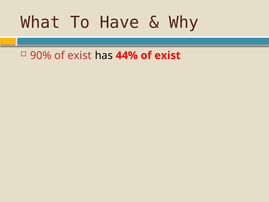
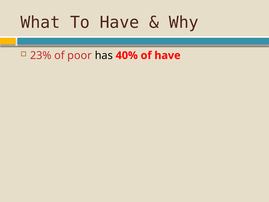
90%: 90% -> 23%
exist at (80, 55): exist -> poor
44%: 44% -> 40%
exist at (167, 55): exist -> have
